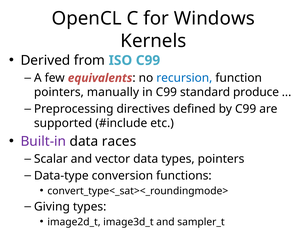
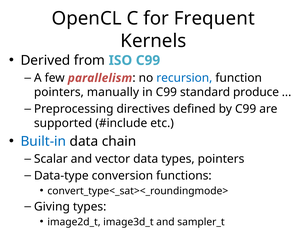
Windows: Windows -> Frequent
equivalents: equivalents -> parallelism
Built-in colour: purple -> blue
races: races -> chain
